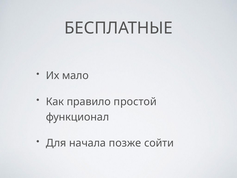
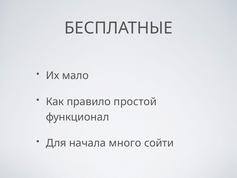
позже: позже -> много
